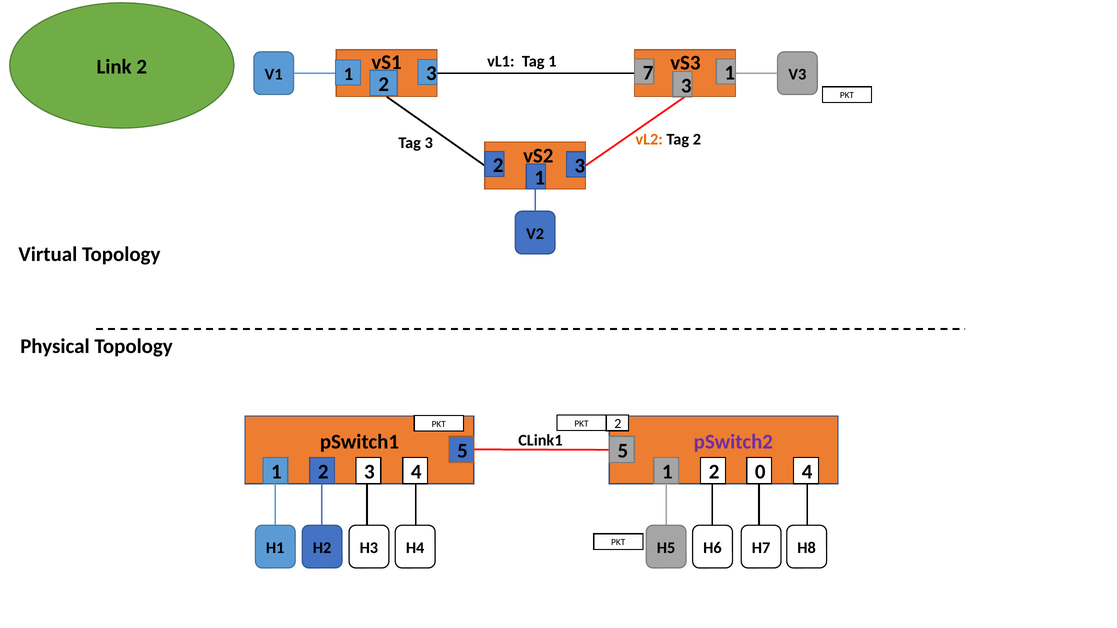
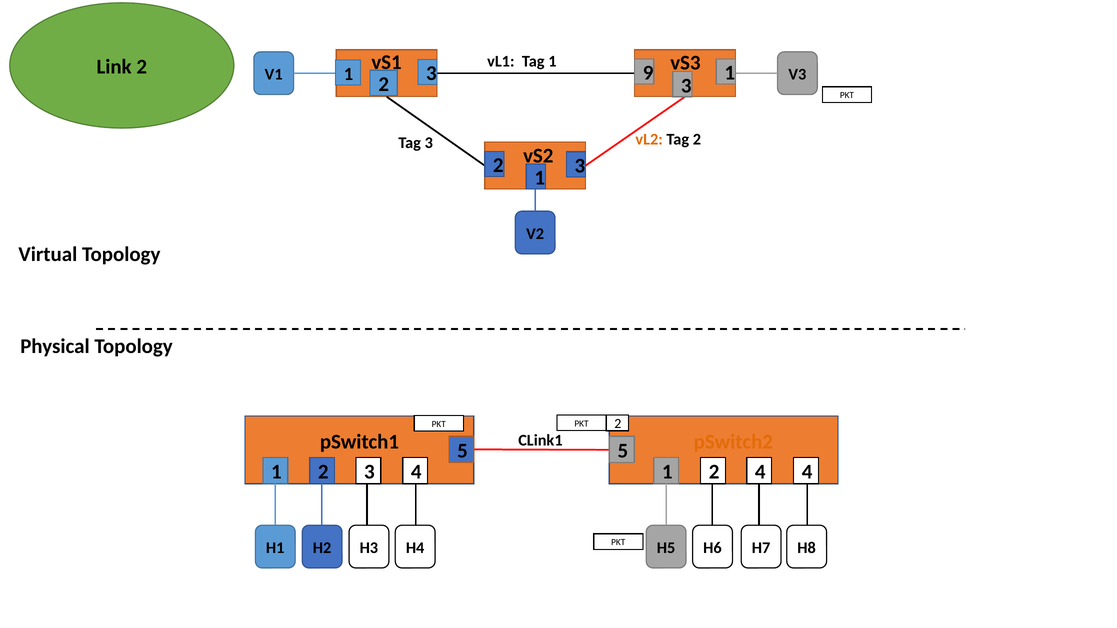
7: 7 -> 9
pSwitch2 colour: purple -> orange
2 0: 0 -> 4
